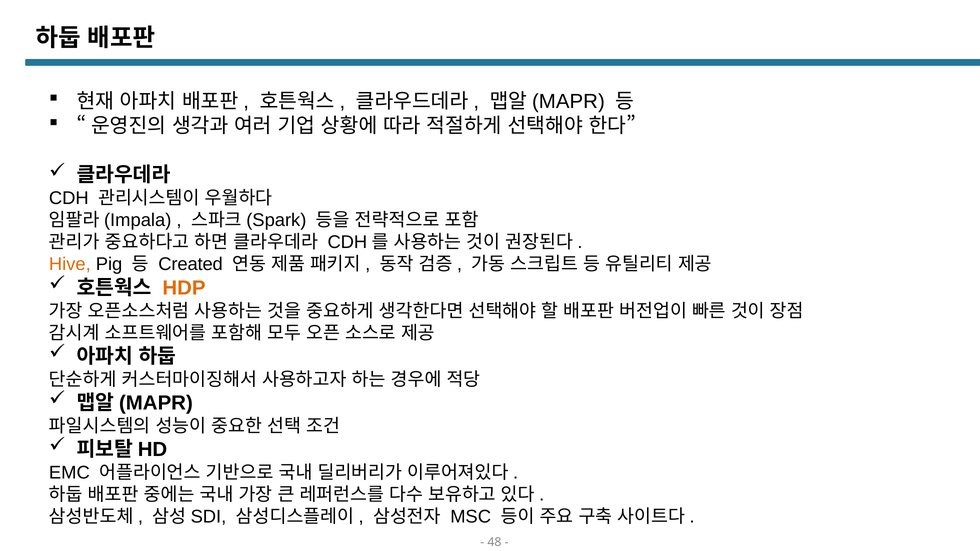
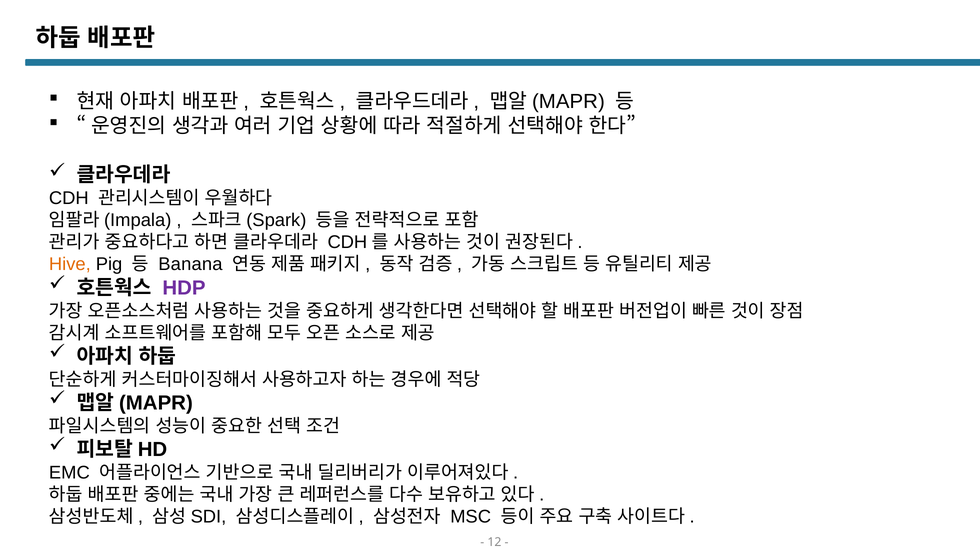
Created: Created -> Banana
HDP colour: orange -> purple
48: 48 -> 12
